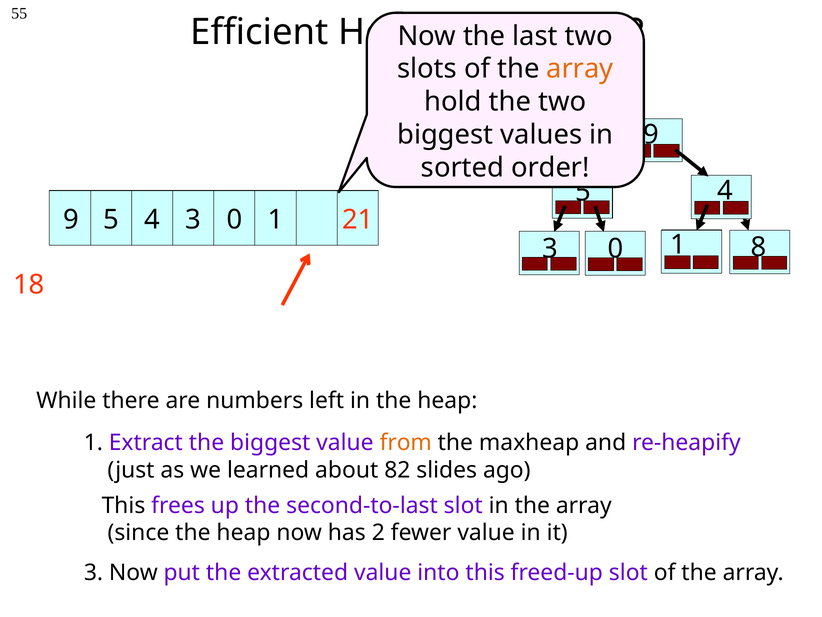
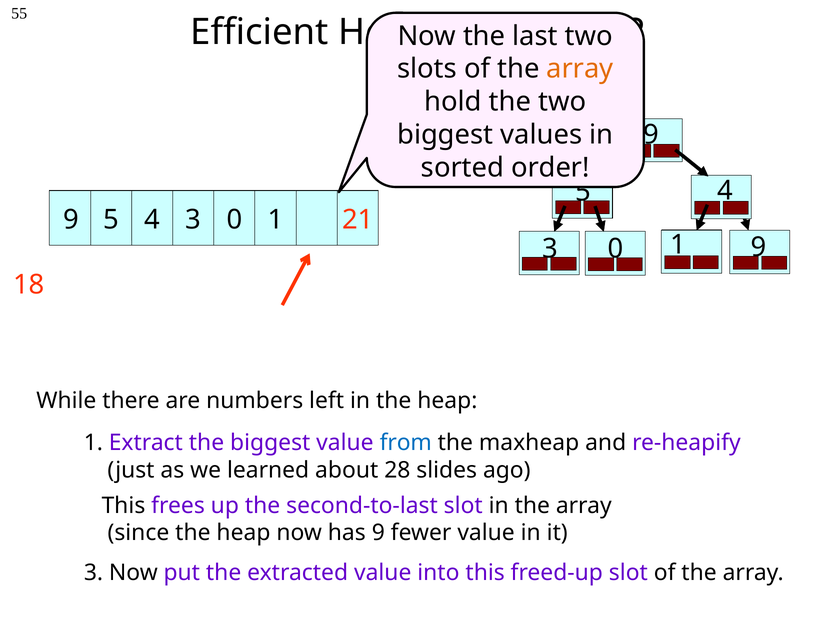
8 at (758, 247): 8 -> 9
from colour: orange -> blue
82: 82 -> 28
has 2: 2 -> 9
